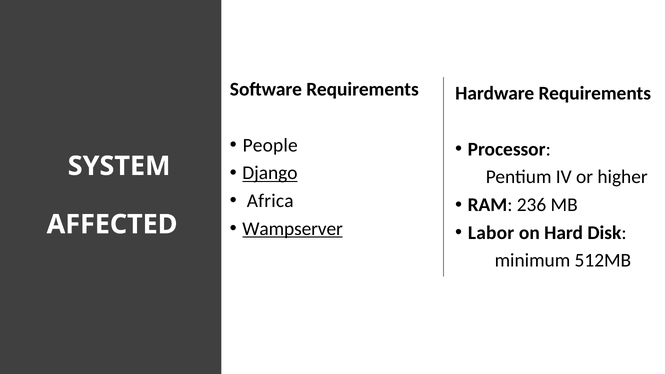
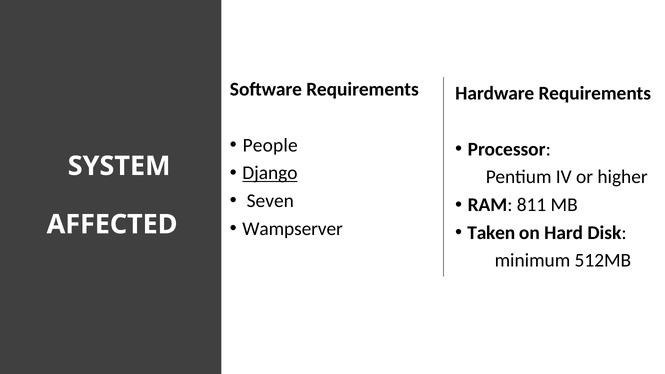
Africa: Africa -> Seven
236: 236 -> 811
Wampserver underline: present -> none
Labor: Labor -> Taken
